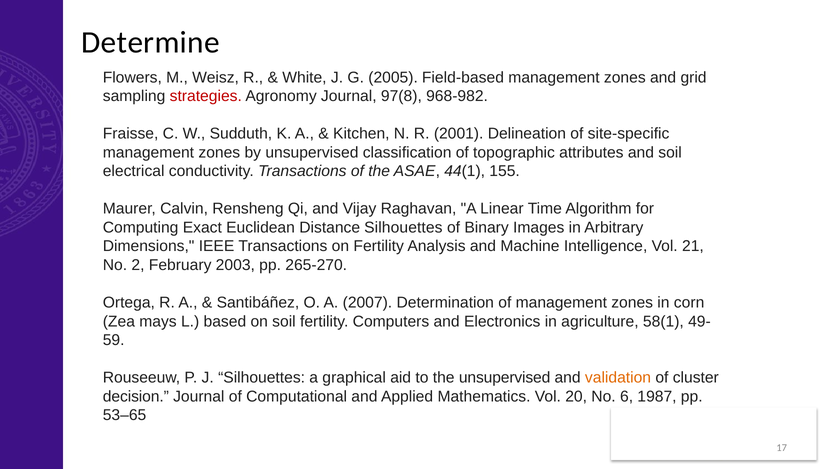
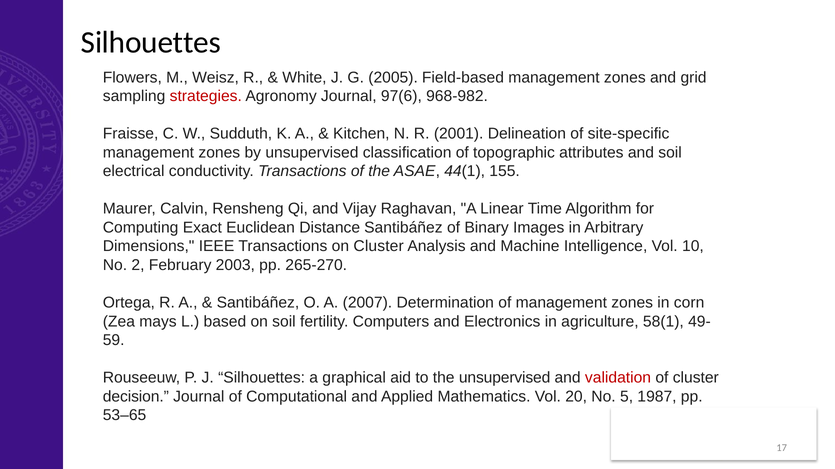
Determine at (151, 42): Determine -> Silhouettes
97(8: 97(8 -> 97(6
Distance Silhouettes: Silhouettes -> Santibáñez
on Fertility: Fertility -> Cluster
21: 21 -> 10
validation colour: orange -> red
6: 6 -> 5
